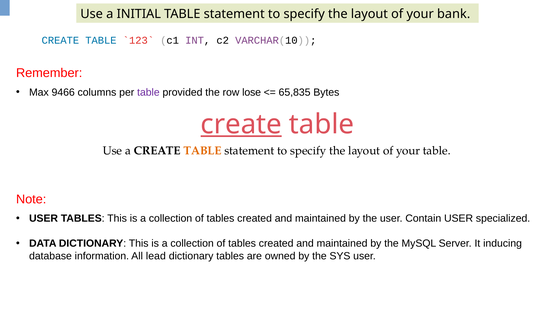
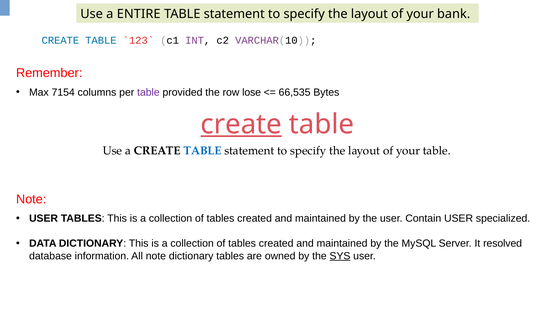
INITIAL: INITIAL -> ENTIRE
9466: 9466 -> 7154
65,835: 65,835 -> 66,535
TABLE at (203, 151) colour: orange -> blue
inducing: inducing -> resolved
All lead: lead -> note
SYS underline: none -> present
